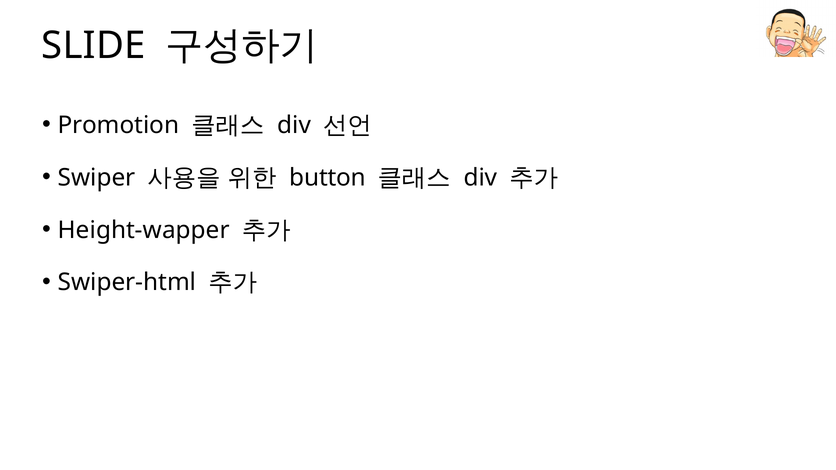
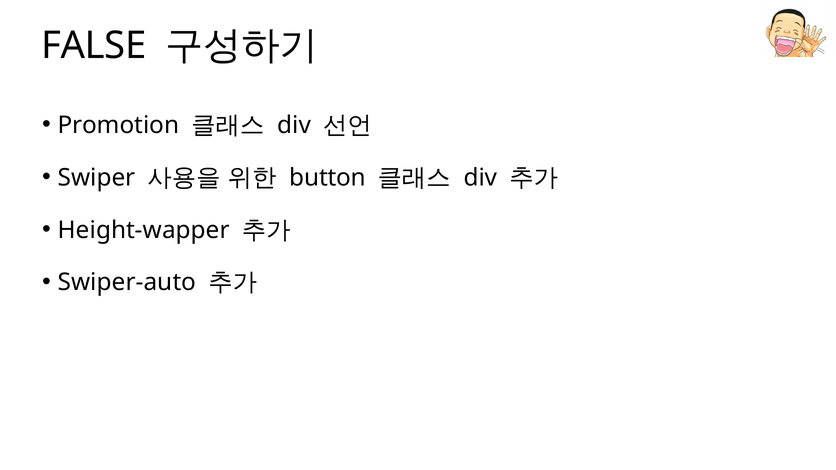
SLIDE: SLIDE -> FALSE
Swiper-html: Swiper-html -> Swiper-auto
